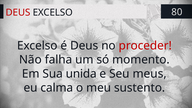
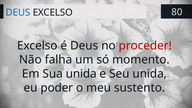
DEUS at (18, 12) colour: red -> blue
Seu meus: meus -> unida
calma: calma -> poder
